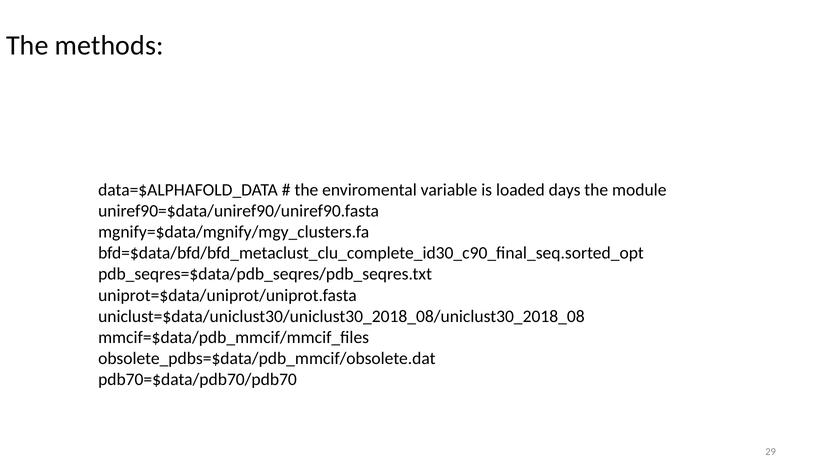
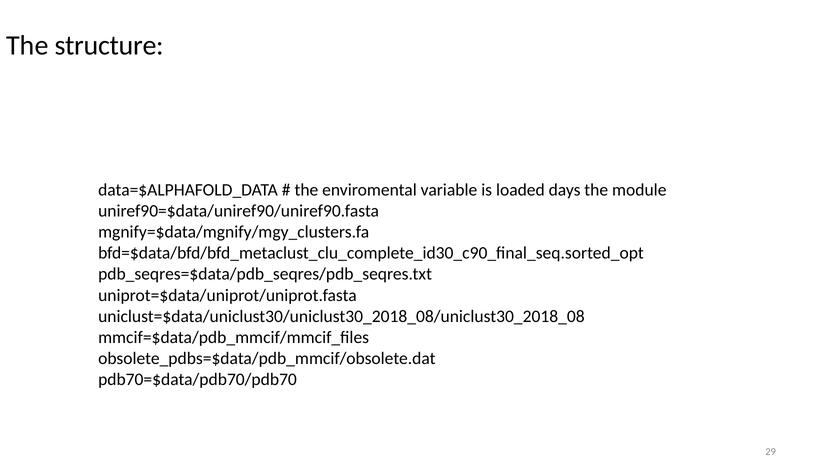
methods: methods -> structure
